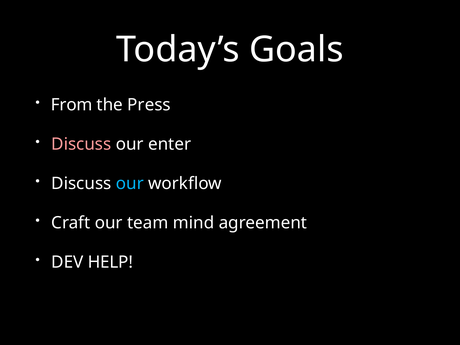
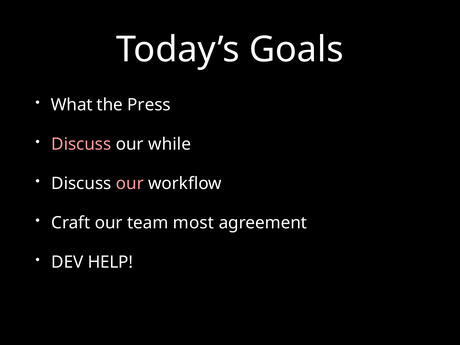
From: From -> What
enter: enter -> while
our at (130, 184) colour: light blue -> pink
mind: mind -> most
